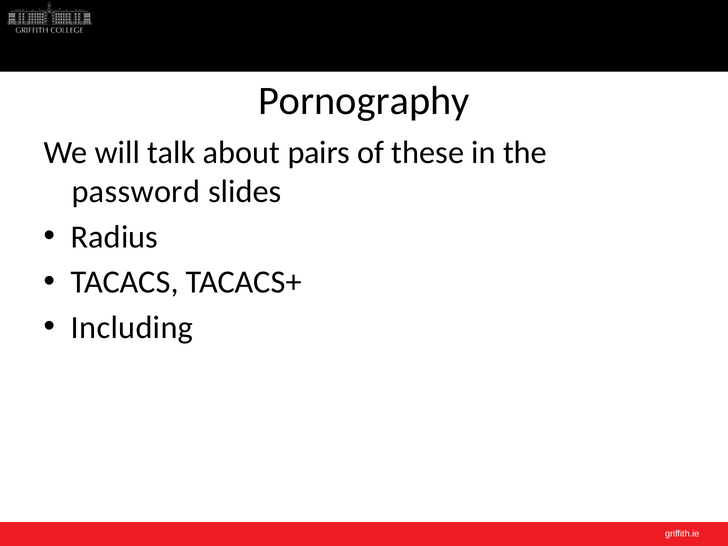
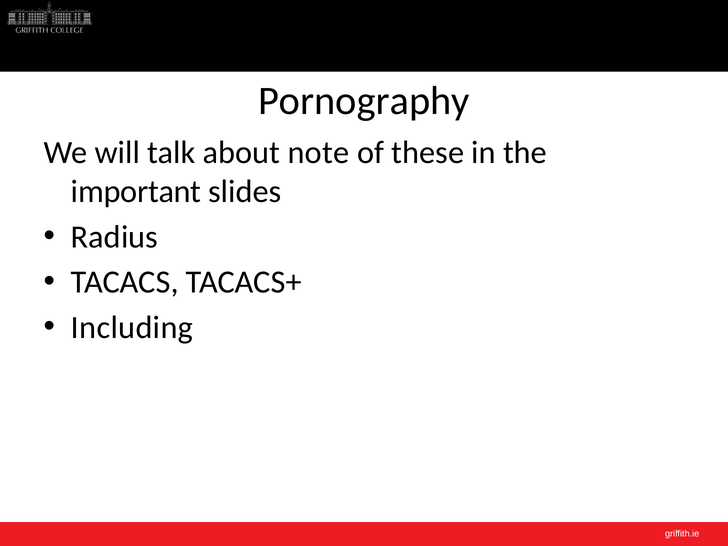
pairs: pairs -> note
password: password -> important
